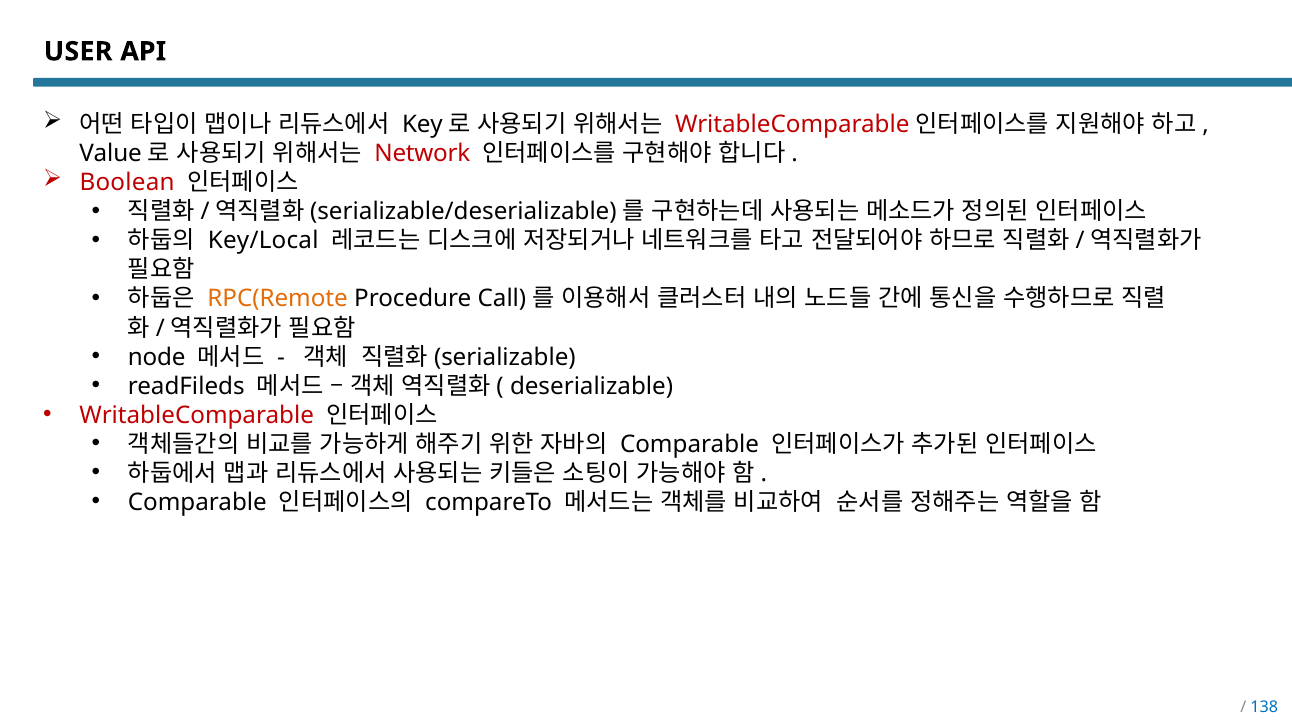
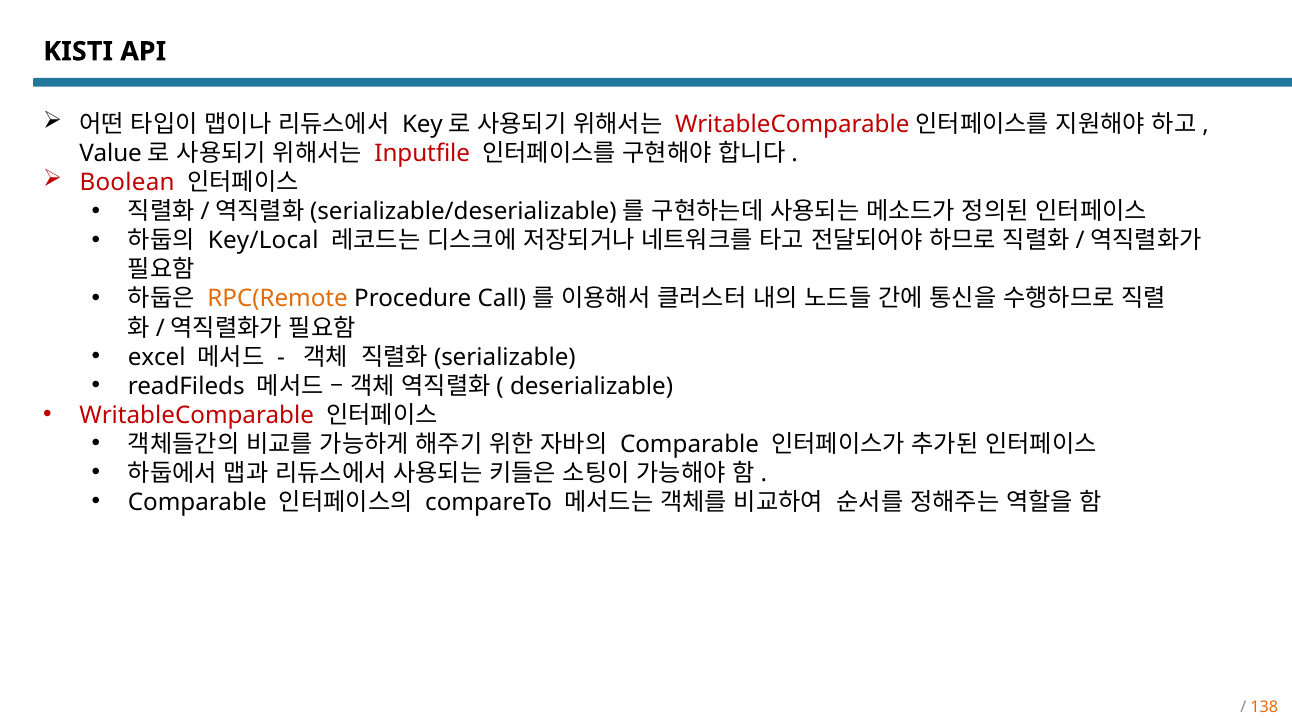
USER: USER -> KISTI
Network: Network -> Inputfile
node: node -> excel
138 colour: blue -> orange
